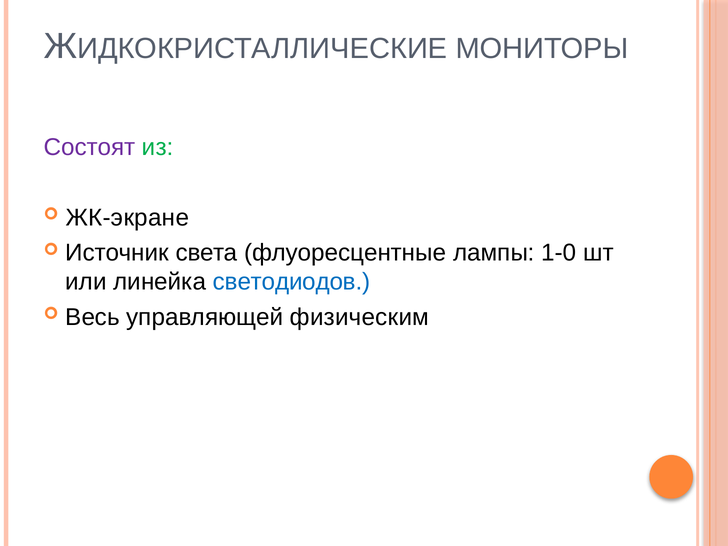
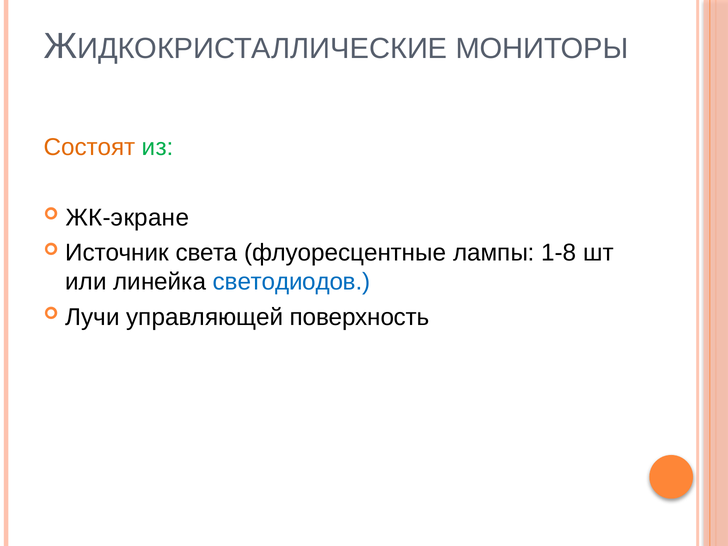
Состоят colour: purple -> orange
1-0: 1-0 -> 1-8
Весь: Весь -> Лучи
физическим: физическим -> поверхность
